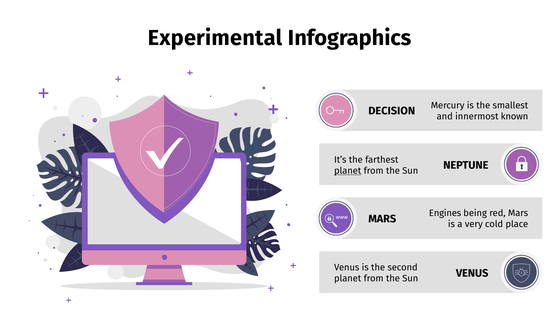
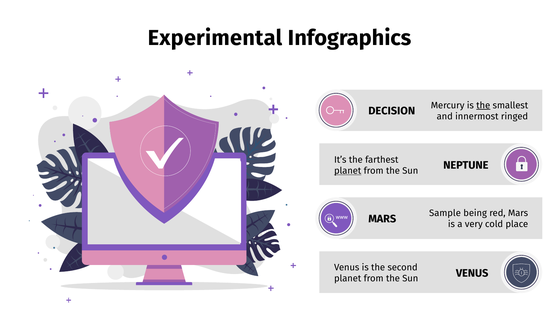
the at (483, 105) underline: none -> present
known: known -> ringed
Engines: Engines -> Sample
